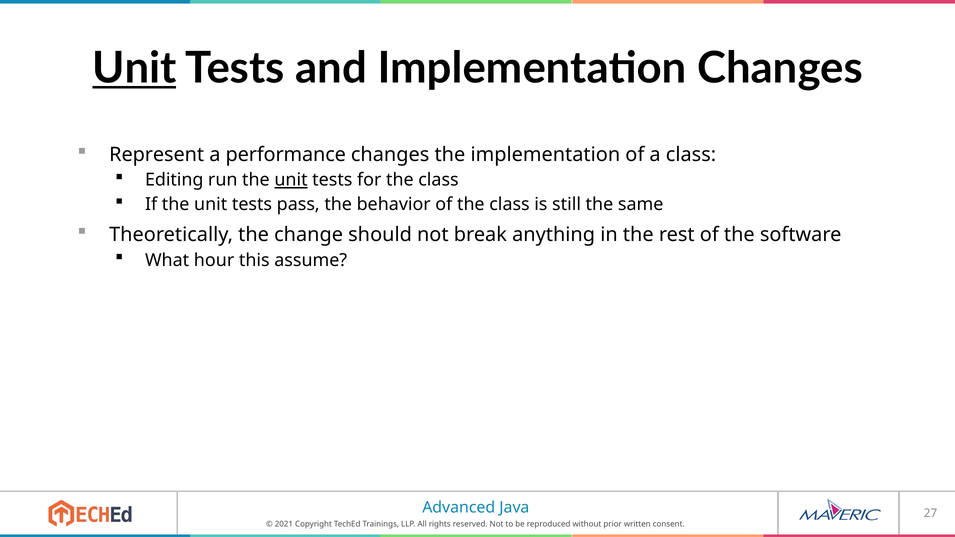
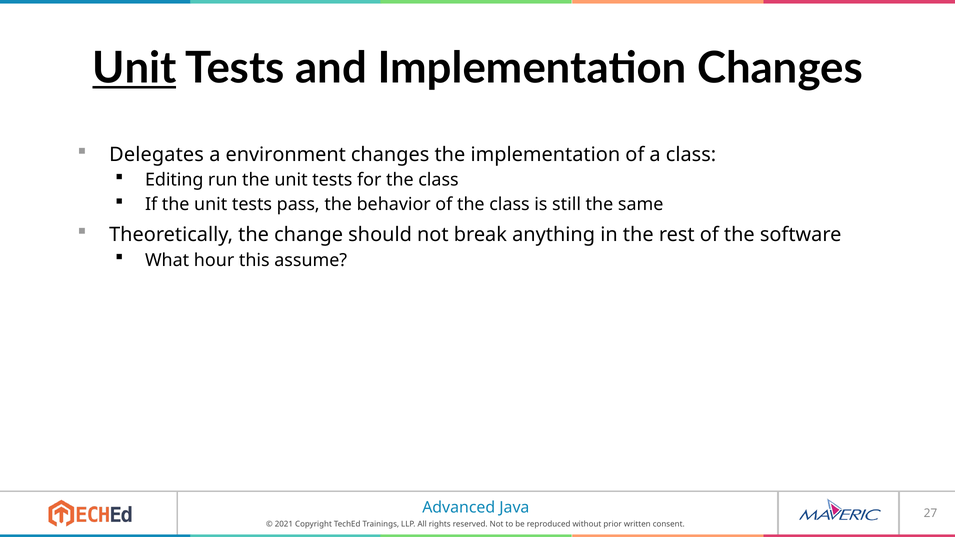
Represent: Represent -> Delegates
performance: performance -> environment
unit at (291, 180) underline: present -> none
